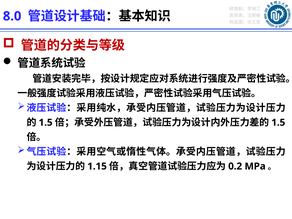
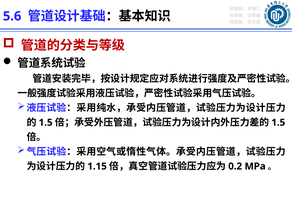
8.0: 8.0 -> 5.6
